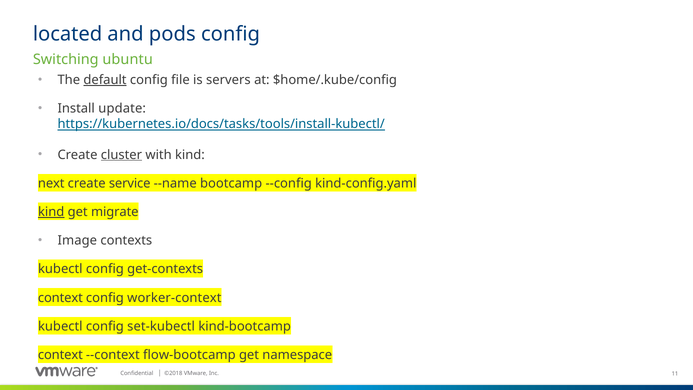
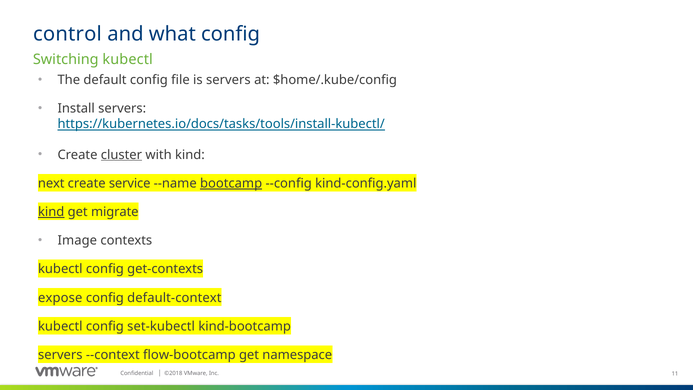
located: located -> control
pods: pods -> what
Switching ubuntu: ubuntu -> kubectl
default underline: present -> none
Install update: update -> servers
bootcamp underline: none -> present
context at (60, 298): context -> expose
worker-context: worker-context -> default-context
context at (60, 355): context -> servers
